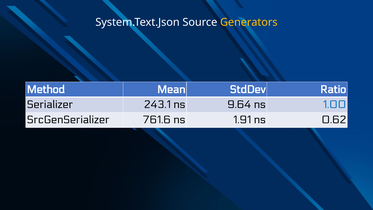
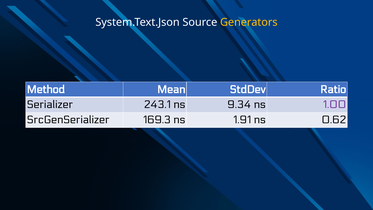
9.64: 9.64 -> 9.34
1.00 colour: blue -> purple
761.6: 761.6 -> 169.3
